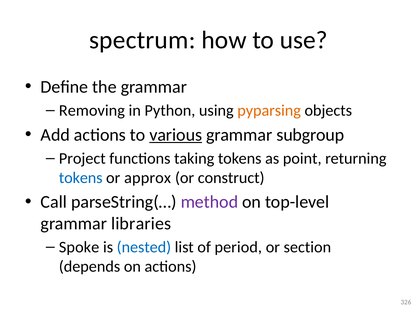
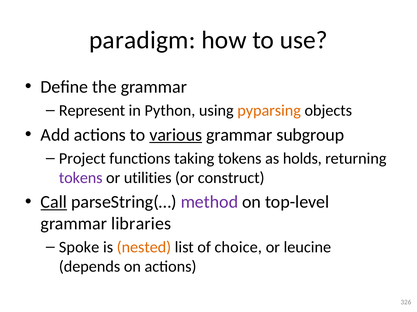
spectrum: spectrum -> paradigm
Removing: Removing -> Represent
point: point -> holds
tokens at (81, 178) colour: blue -> purple
approx: approx -> utilities
Call underline: none -> present
nested colour: blue -> orange
period: period -> choice
section: section -> leucine
